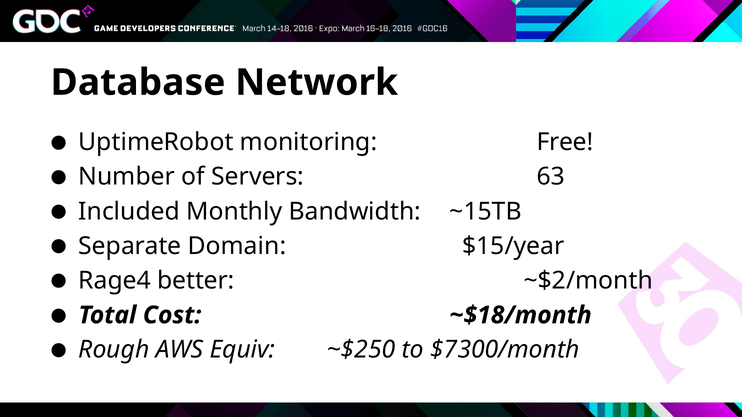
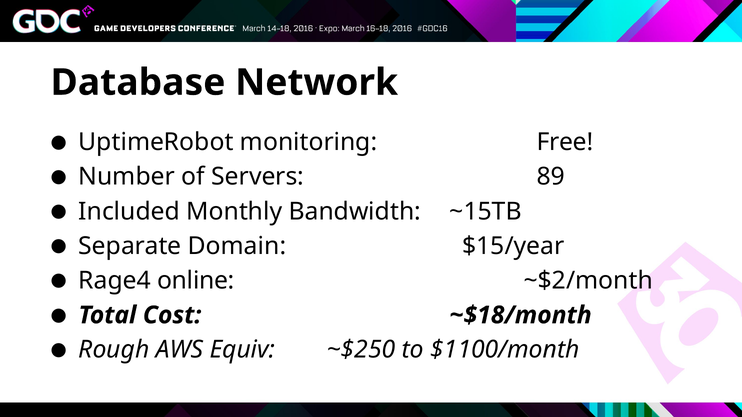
63: 63 -> 89
better: better -> online
$7300/month: $7300/month -> $1100/month
